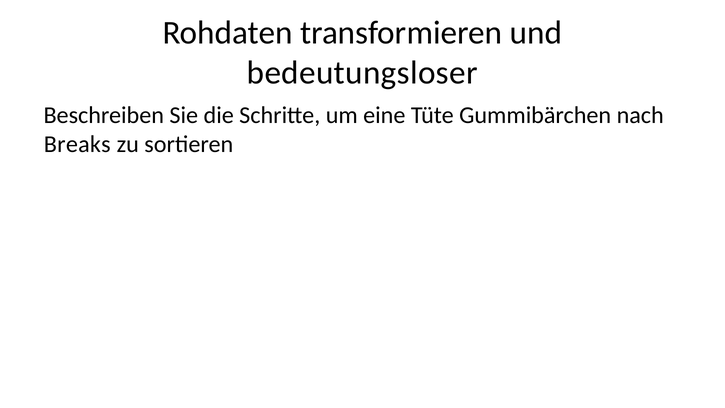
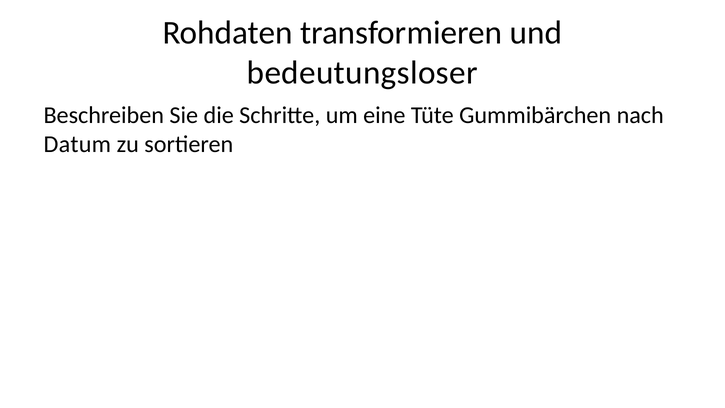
Breaks: Breaks -> Datum
